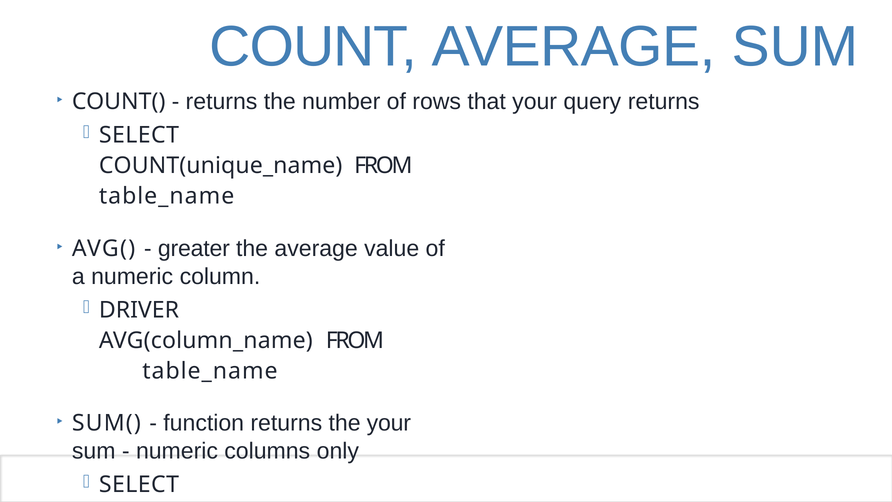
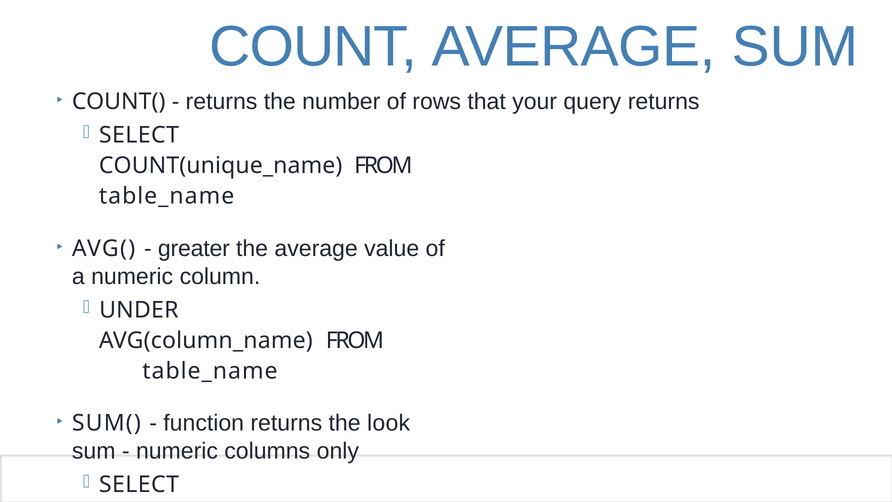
DRIVER: DRIVER -> UNDER
the your: your -> look
